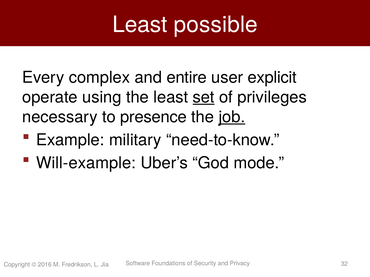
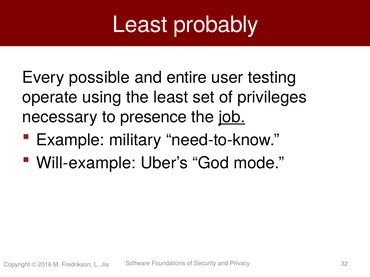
possible: possible -> probably
complex: complex -> possible
explicit: explicit -> testing
set underline: present -> none
